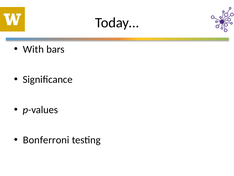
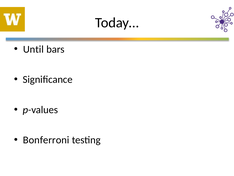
With: With -> Until
